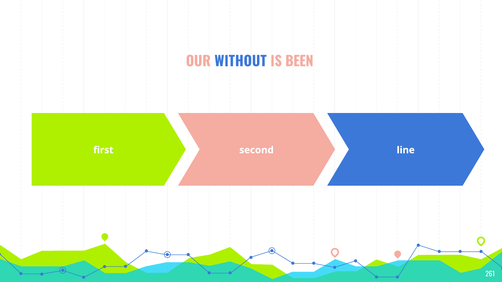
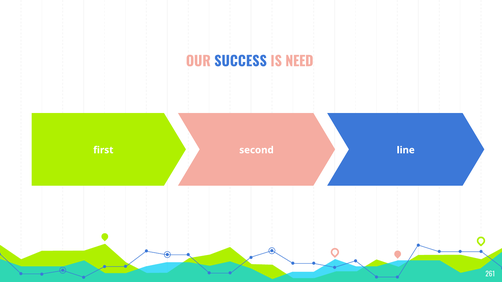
WITHOUT: WITHOUT -> SUCCESS
BEEN: BEEN -> NEED
